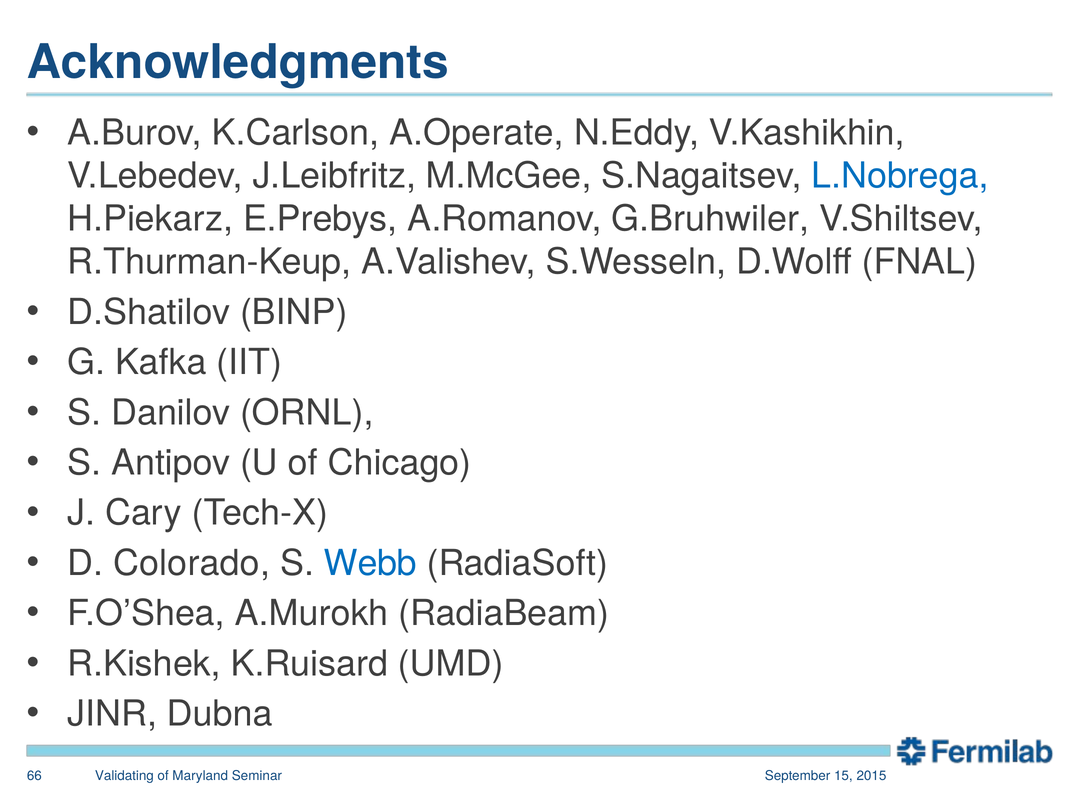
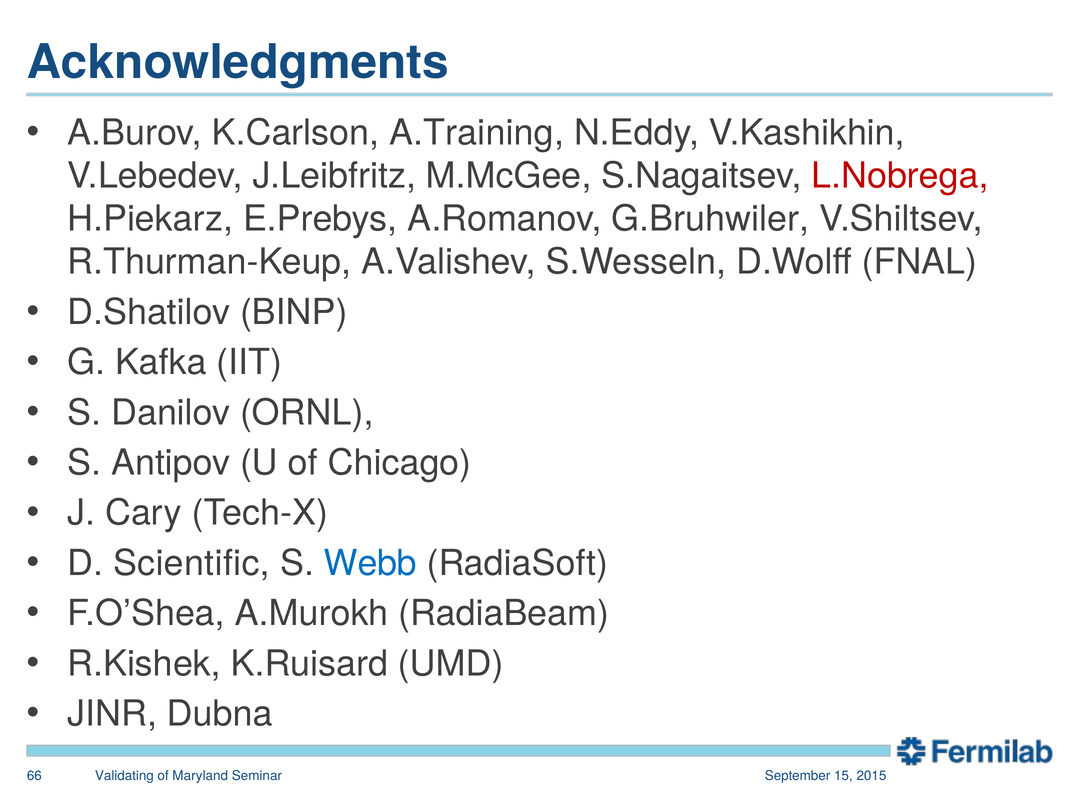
A.Operate: A.Operate -> A.Training
L.Nobrega colour: blue -> red
Colorado: Colorado -> Scientific
